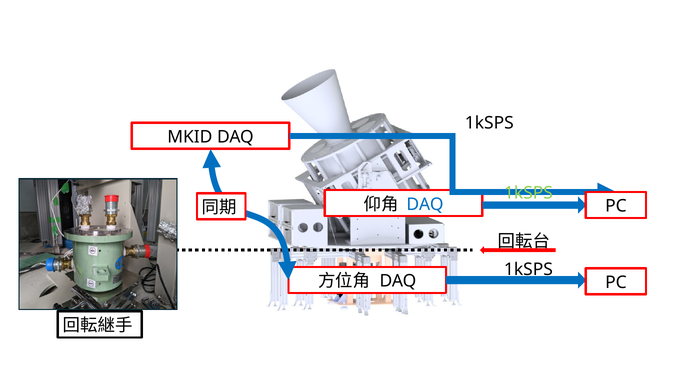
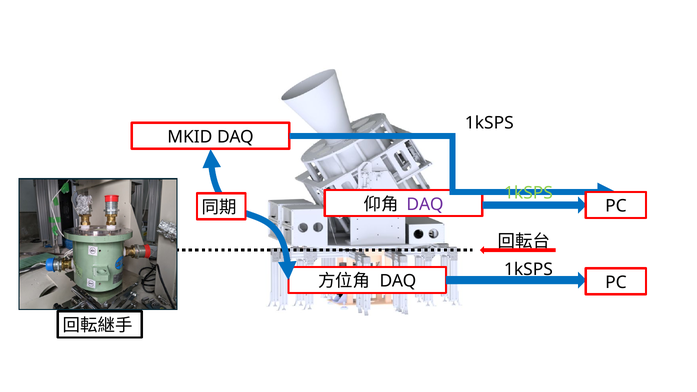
DAQ at (425, 204) colour: blue -> purple
